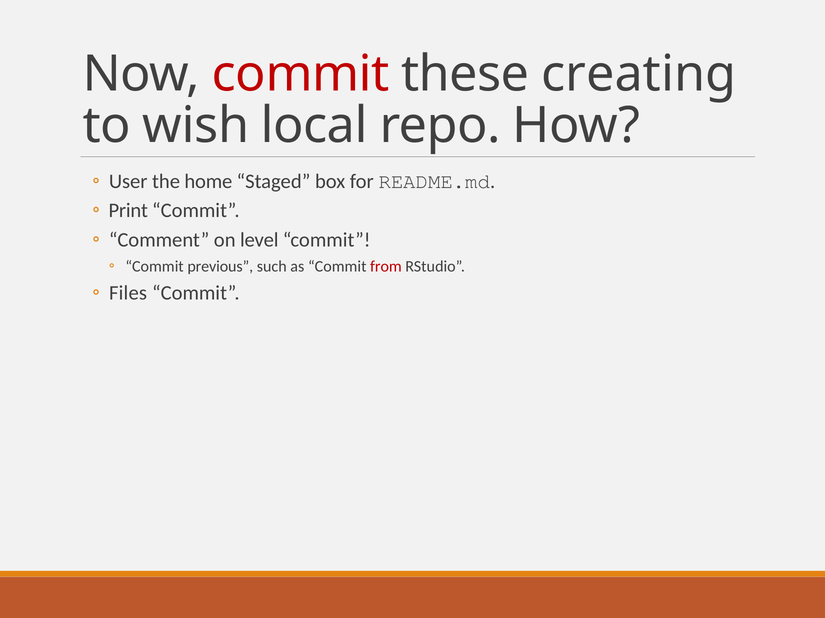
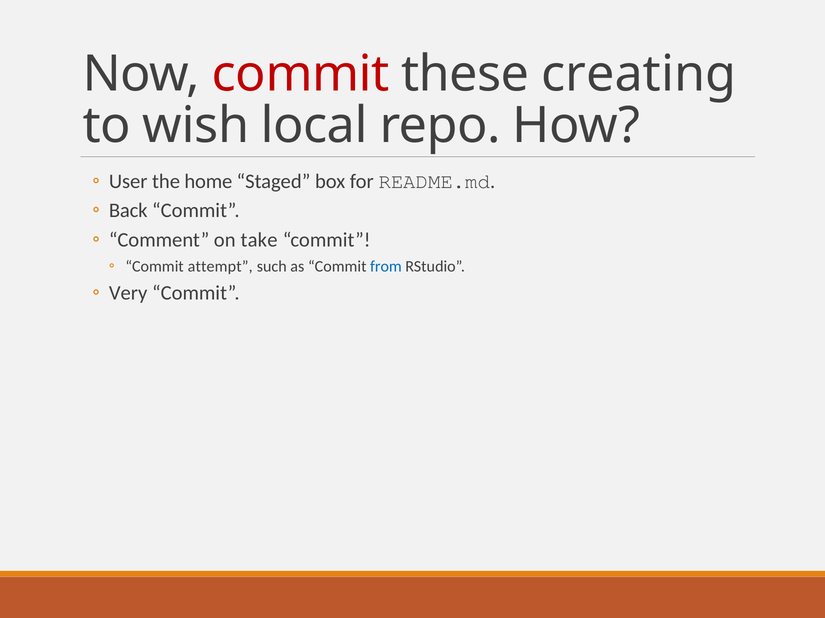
Print: Print -> Back
level: level -> take
previous: previous -> attempt
from colour: red -> blue
Files: Files -> Very
